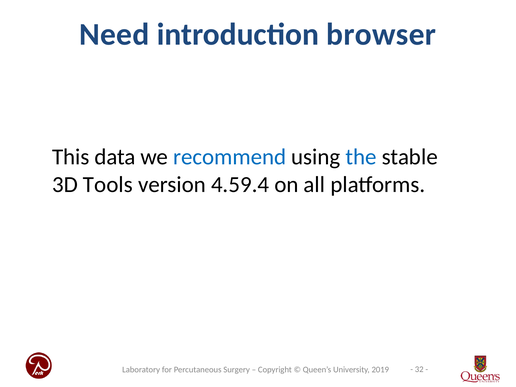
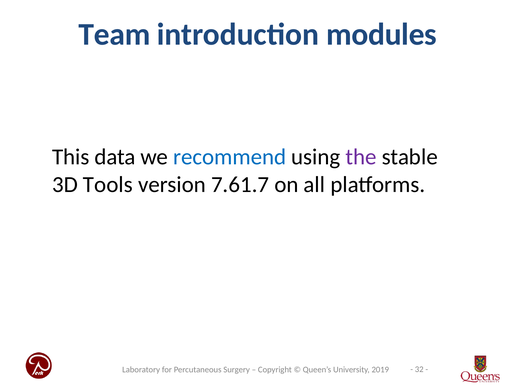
Need: Need -> Team
browser: browser -> modules
the colour: blue -> purple
4.59.4: 4.59.4 -> 7.61.7
